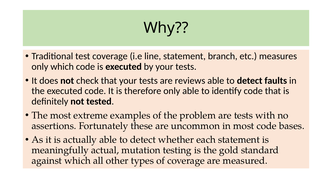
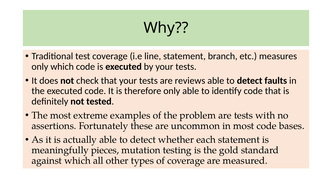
actual: actual -> pieces
